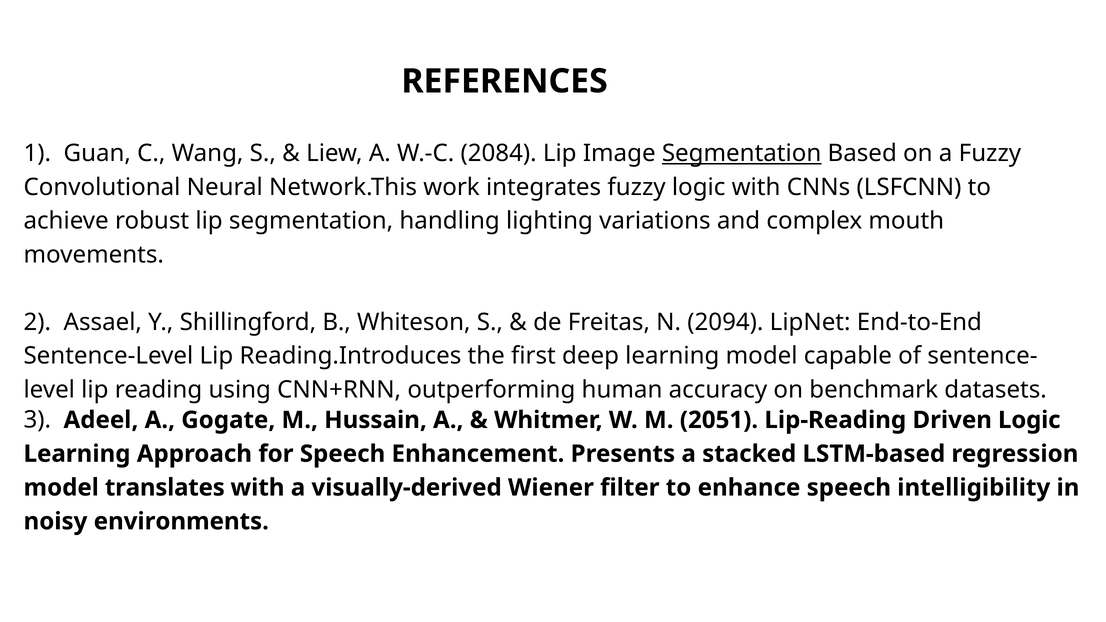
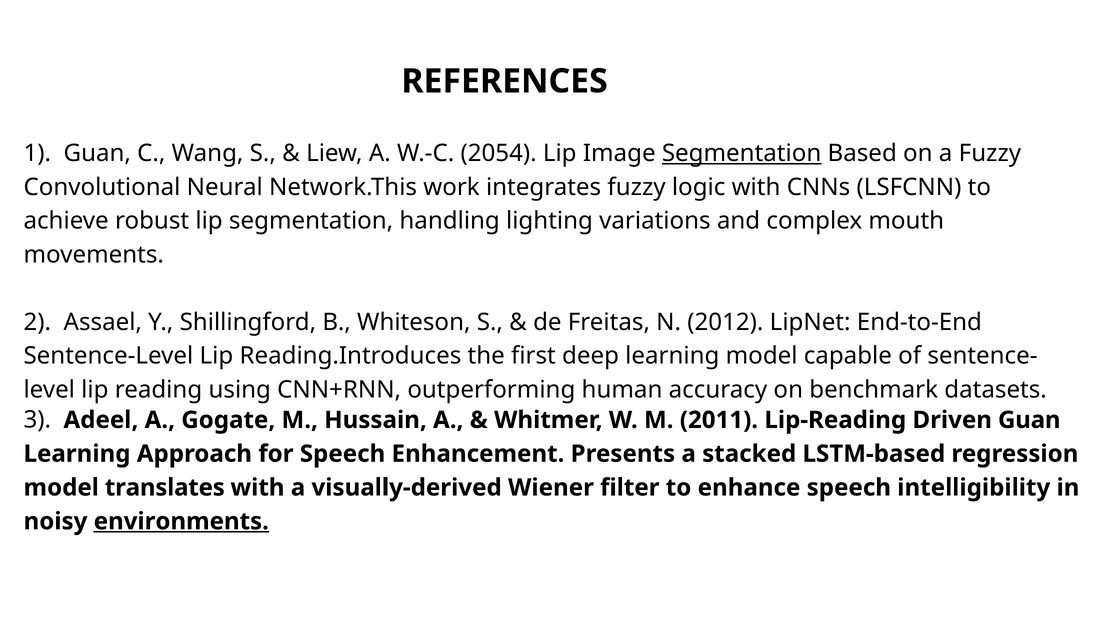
2084: 2084 -> 2054
2094: 2094 -> 2012
2051: 2051 -> 2011
Driven Logic: Logic -> Guan
environments underline: none -> present
